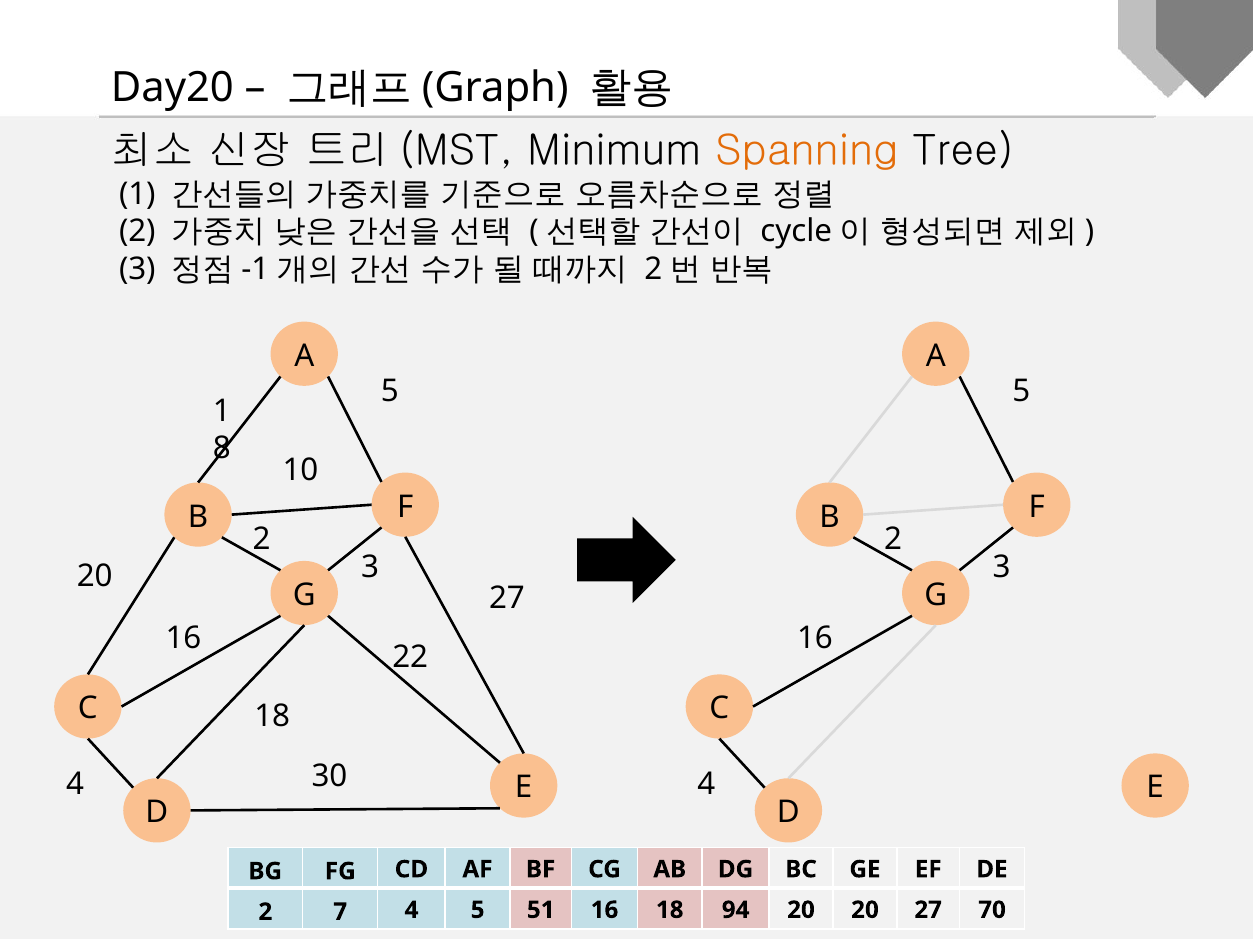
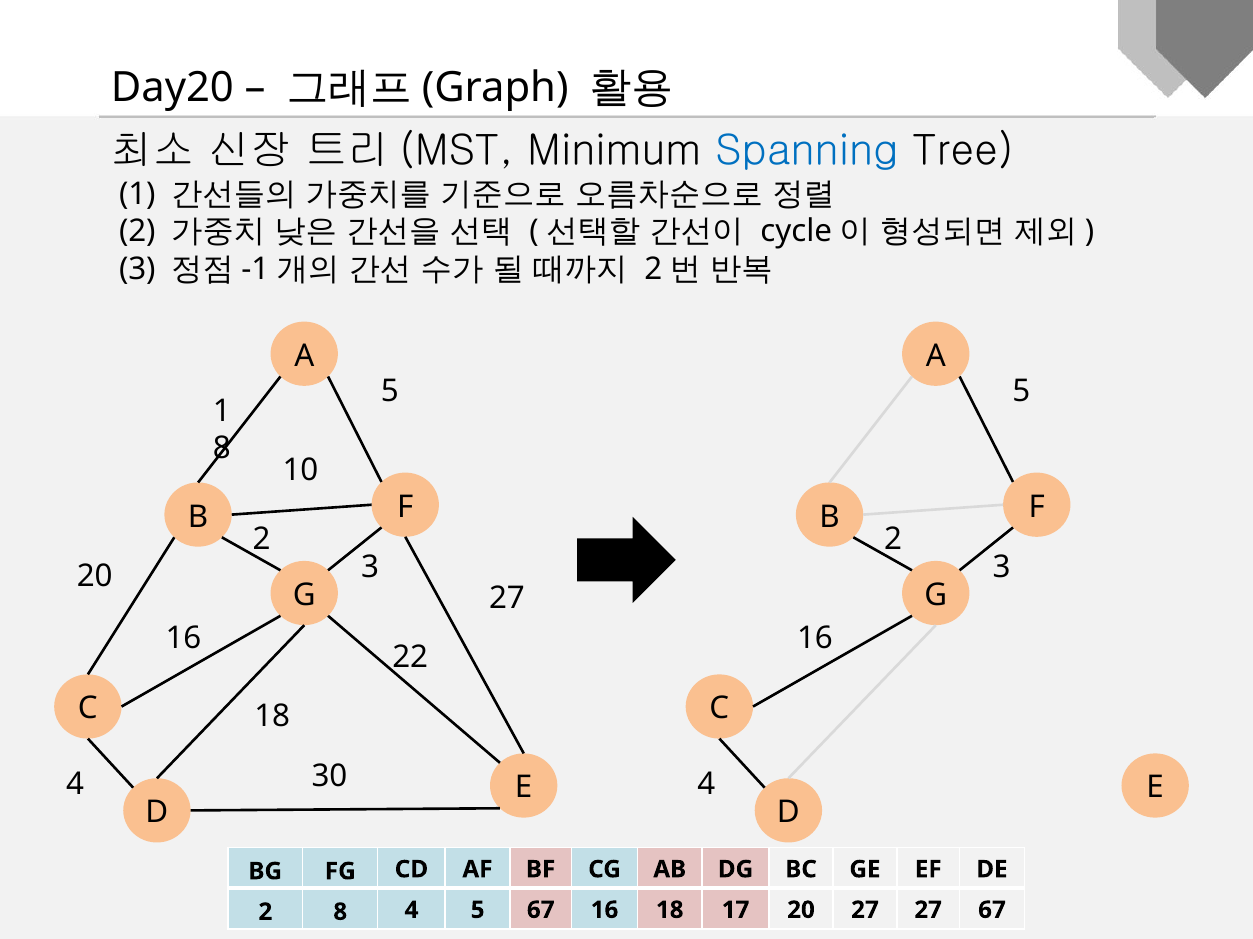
Spanning colour: orange -> blue
2 7: 7 -> 8
5 51: 51 -> 67
94: 94 -> 17
20 20: 20 -> 27
27 70: 70 -> 67
